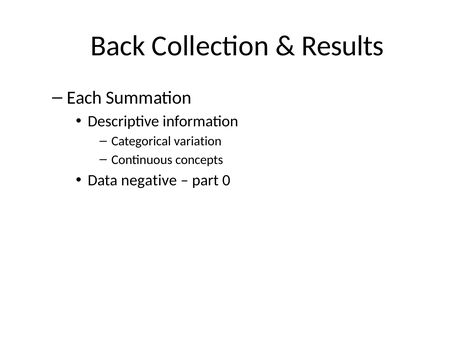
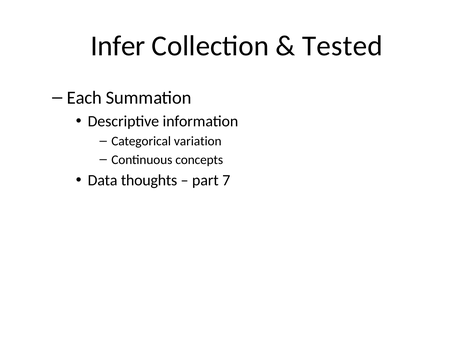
Back: Back -> Infer
Results: Results -> Tested
negative: negative -> thoughts
0: 0 -> 7
